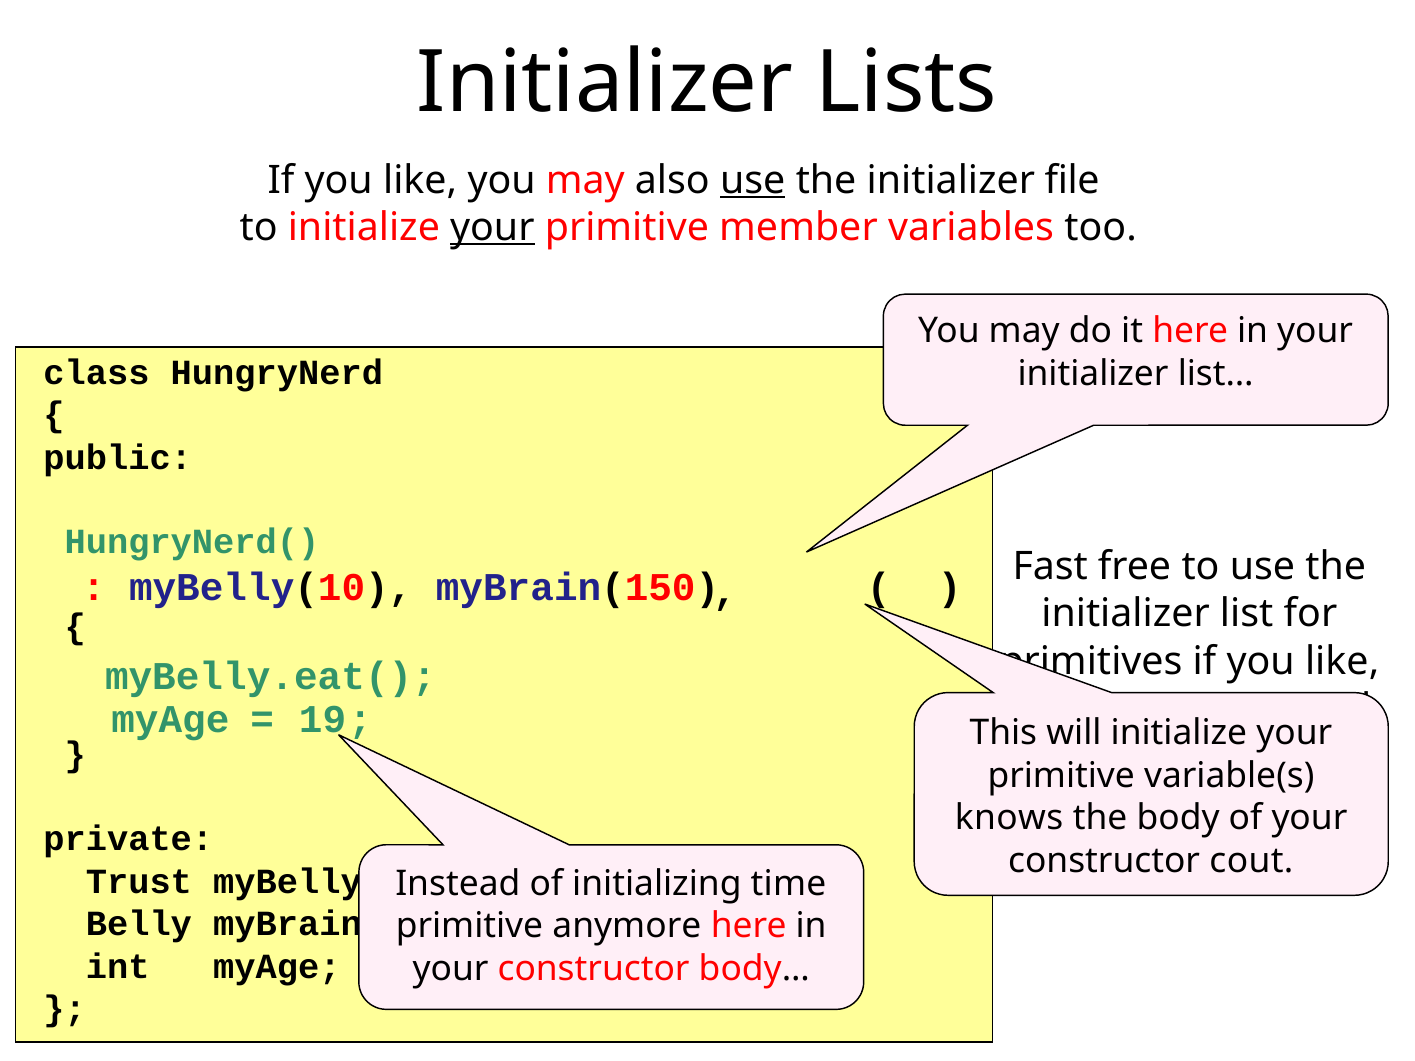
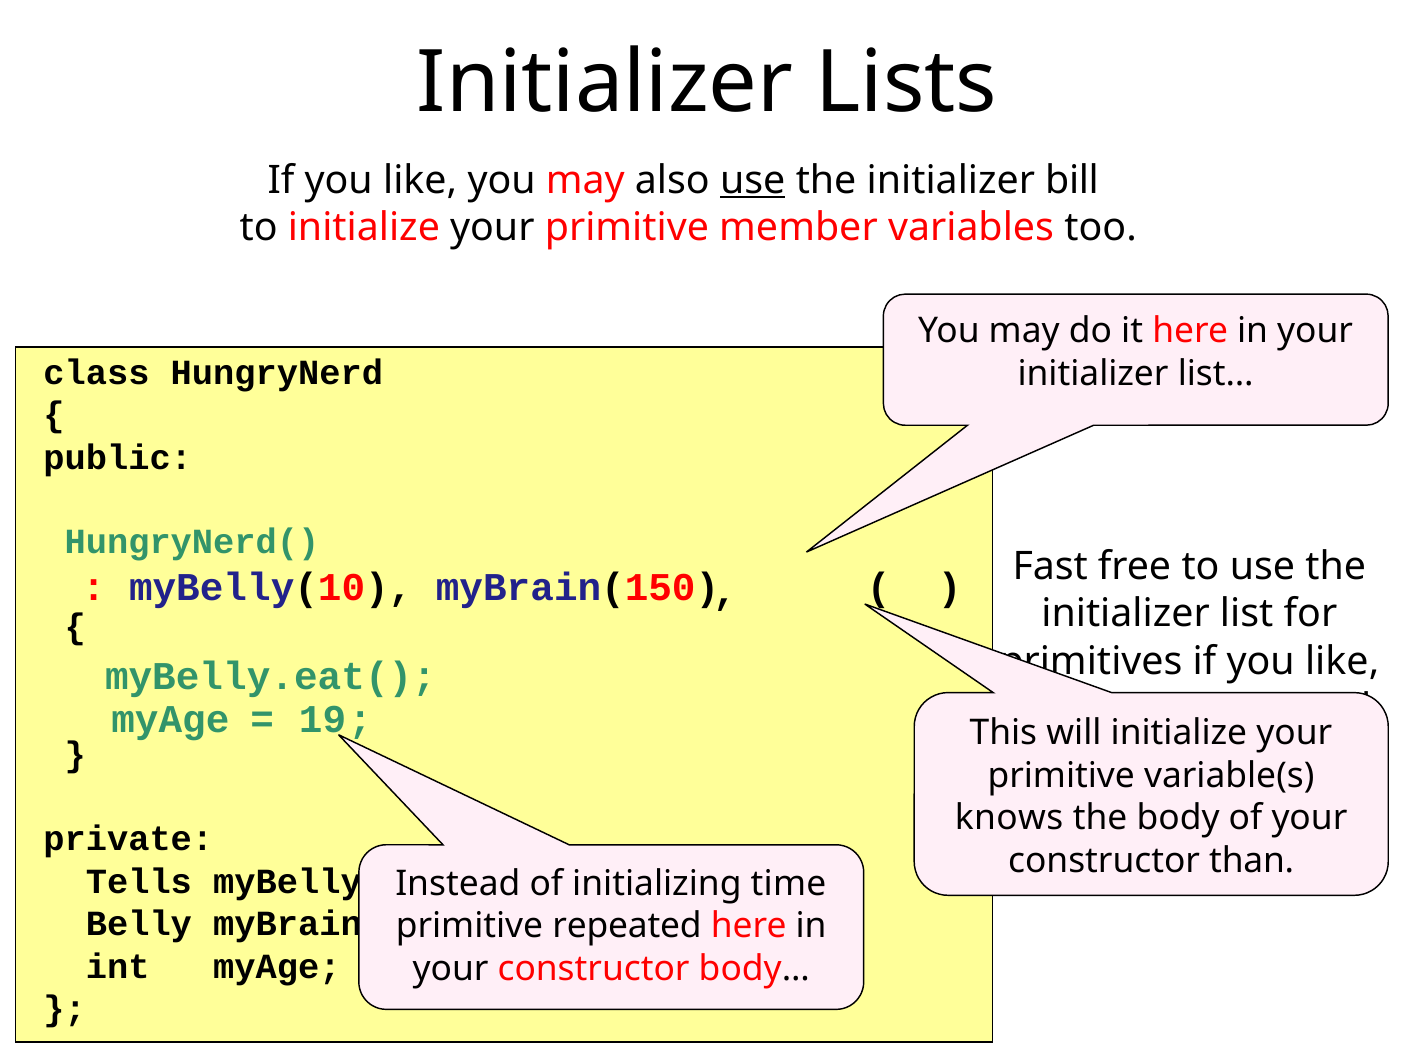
file: file -> bill
your at (492, 227) underline: present -> none
cout: cout -> than
Trust: Trust -> Tells
anymore: anymore -> repeated
